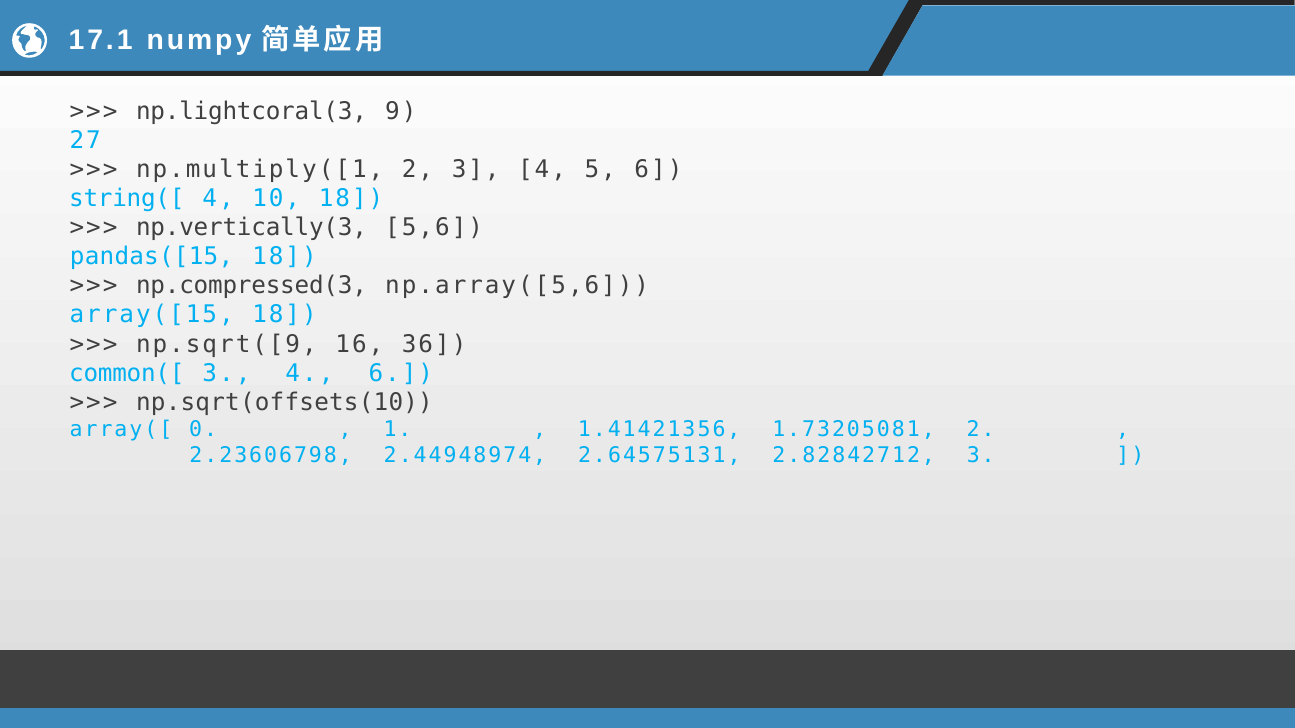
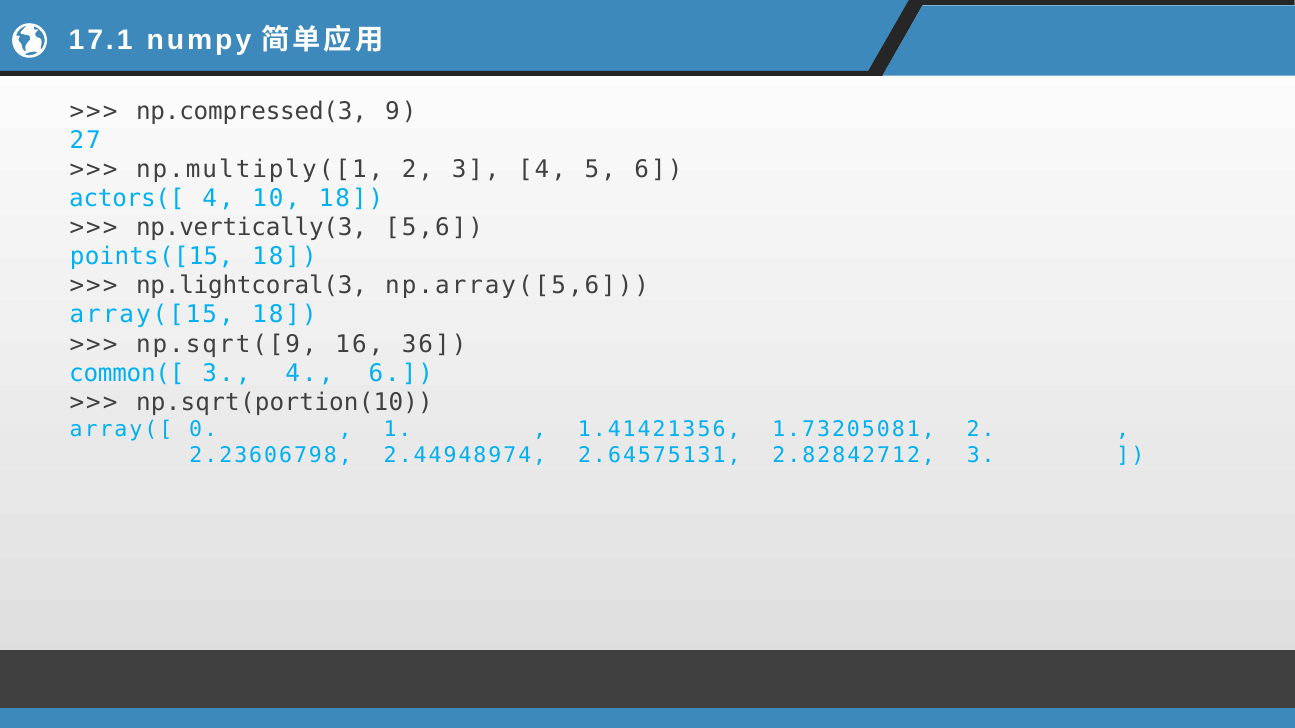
np.lightcoral(3: np.lightcoral(3 -> np.compressed(3
string([: string([ -> actors([
pandas([15: pandas([15 -> points([15
np.compressed(3: np.compressed(3 -> np.lightcoral(3
np.sqrt(offsets(10: np.sqrt(offsets(10 -> np.sqrt(portion(10
